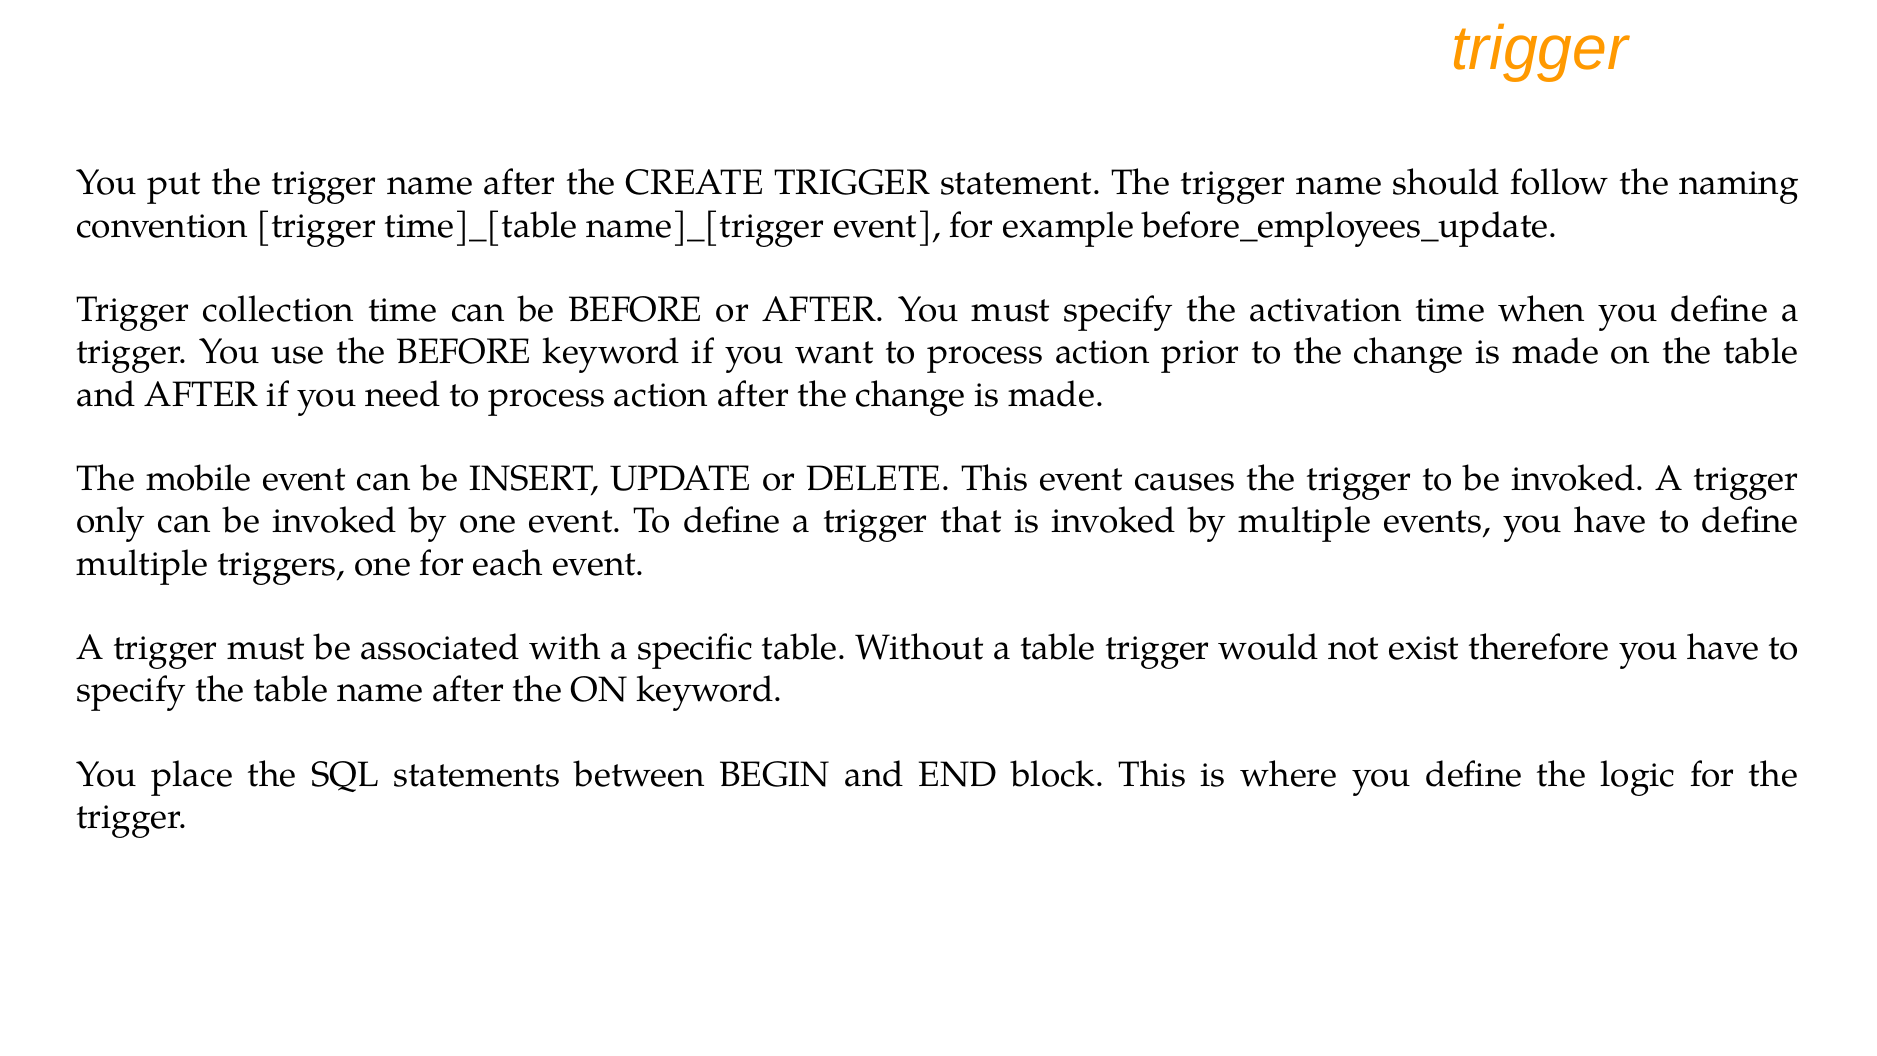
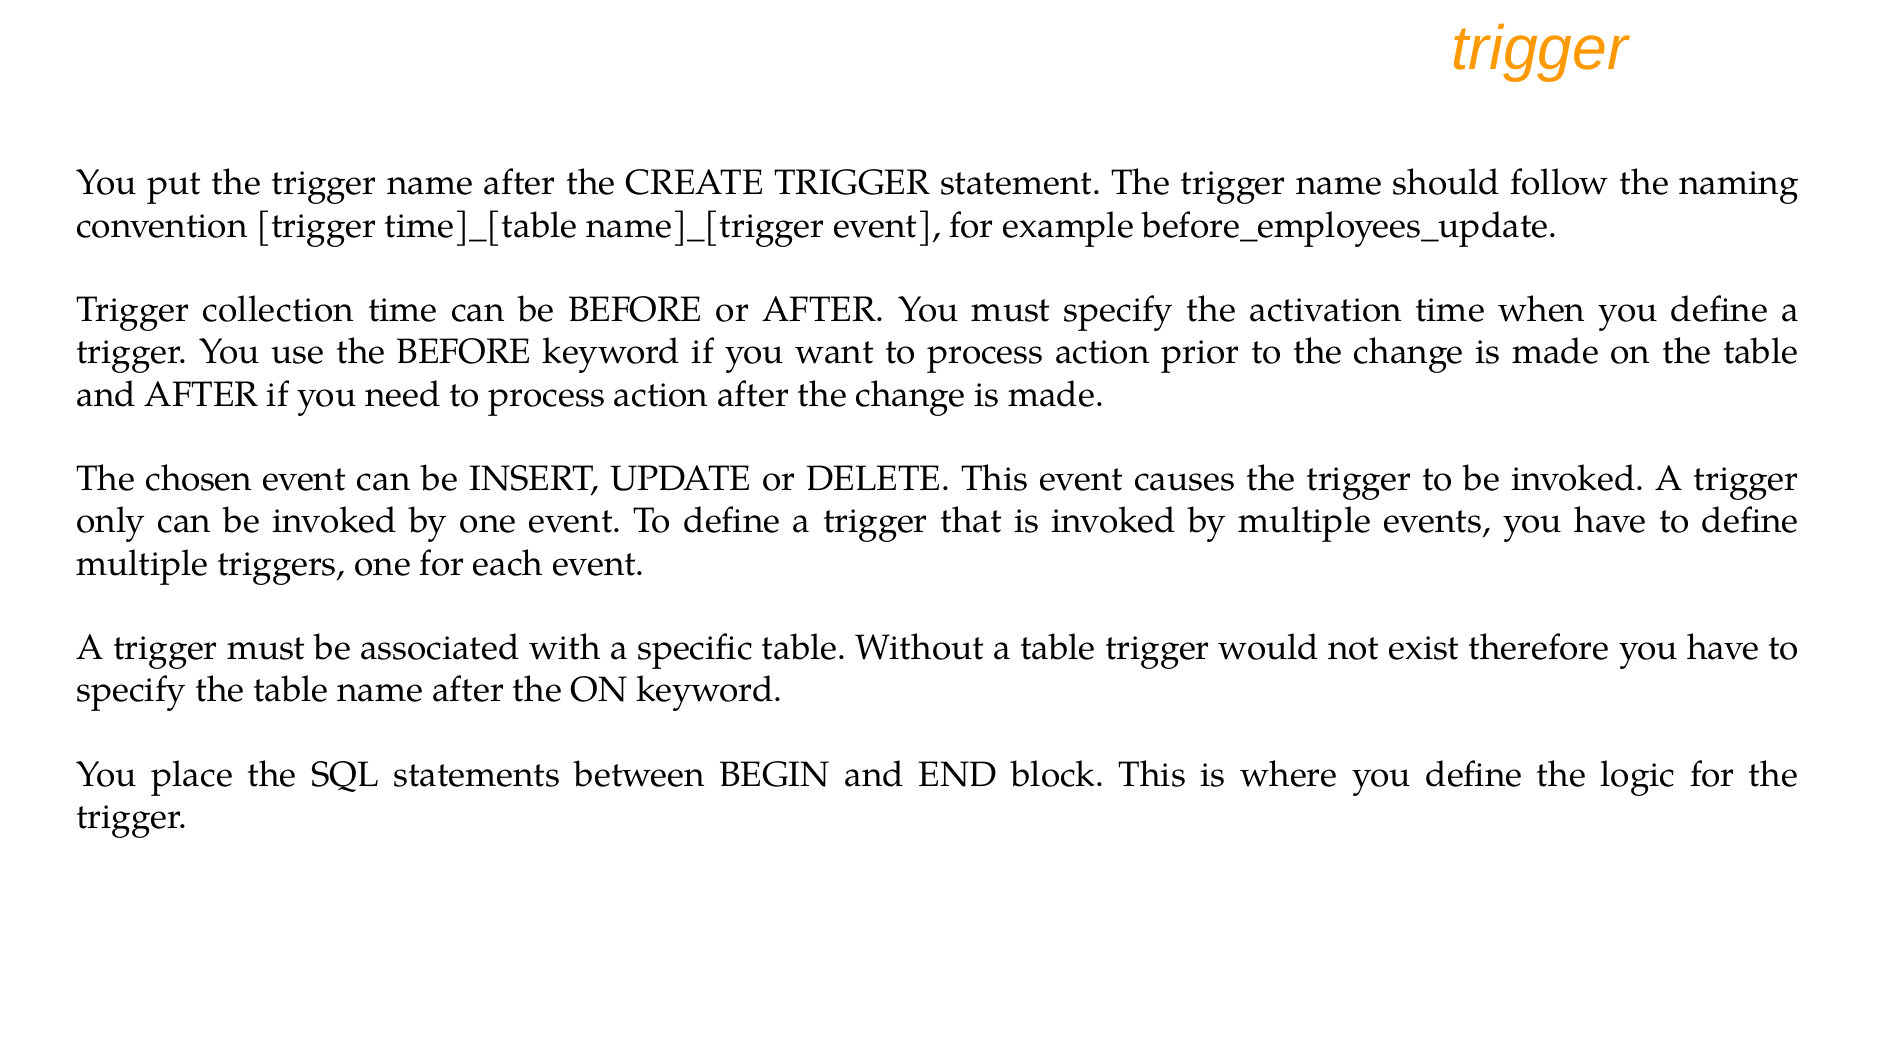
mobile: mobile -> chosen
